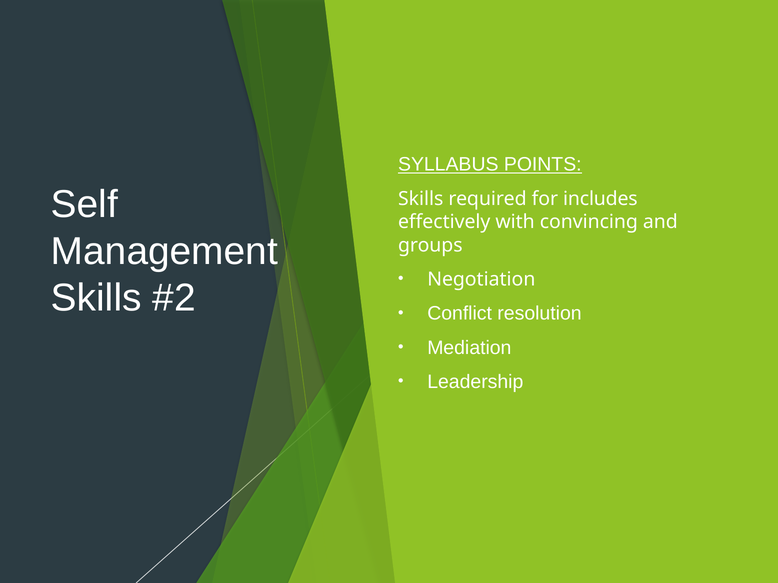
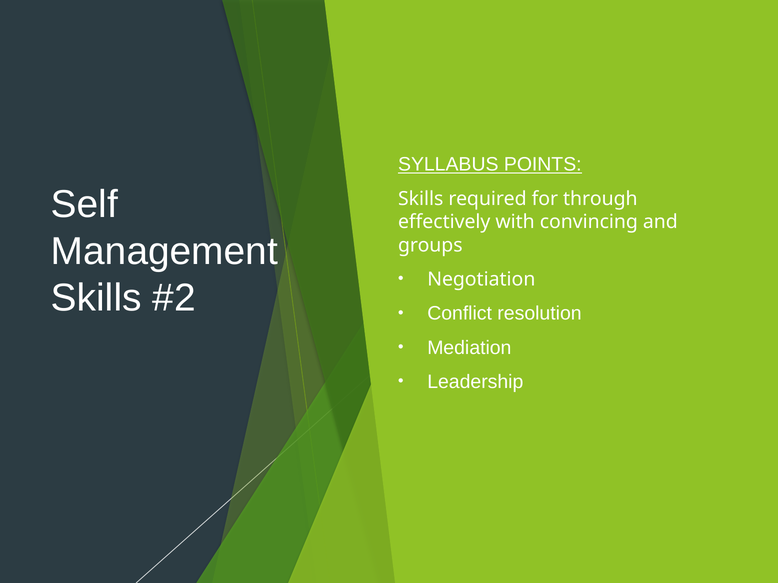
includes: includes -> through
